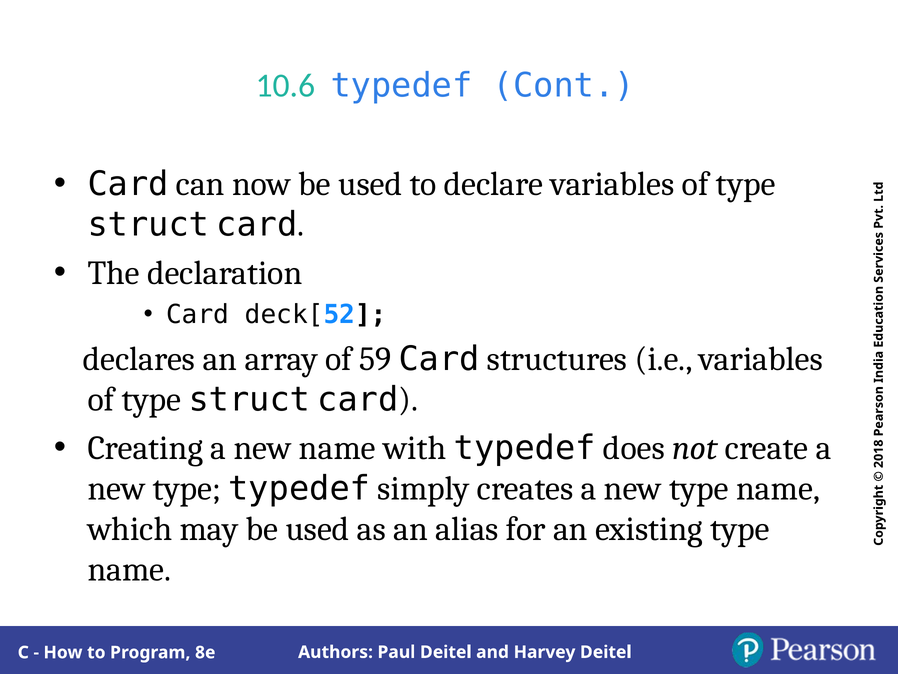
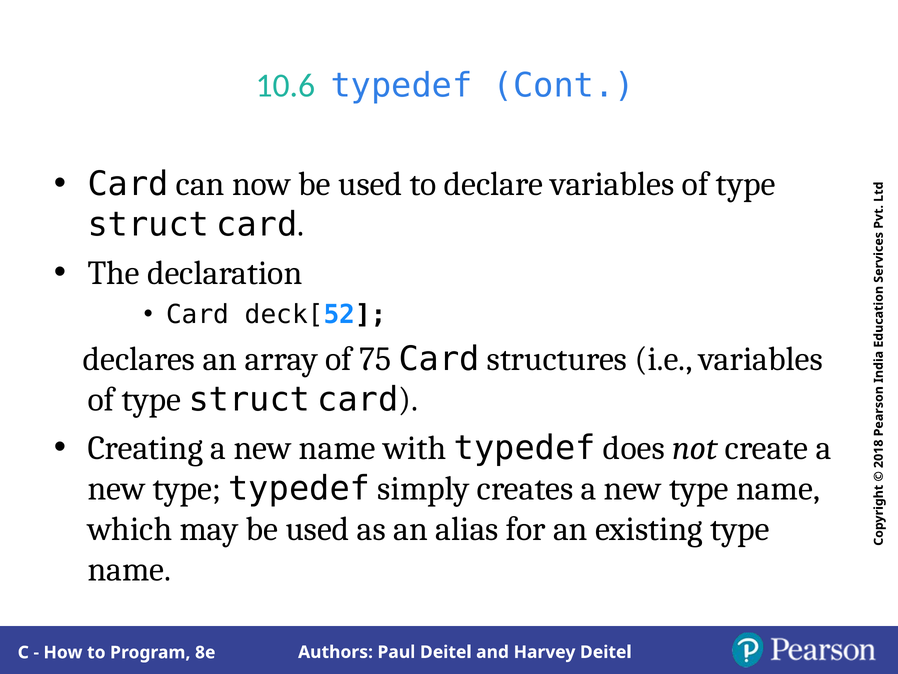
59: 59 -> 75
